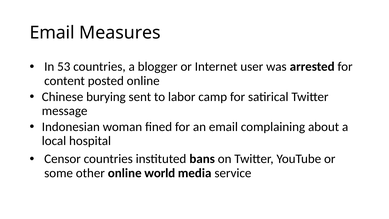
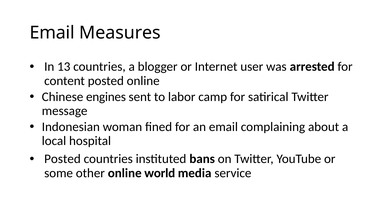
53: 53 -> 13
burying: burying -> engines
Censor at (63, 159): Censor -> Posted
